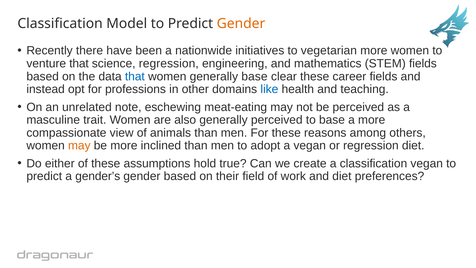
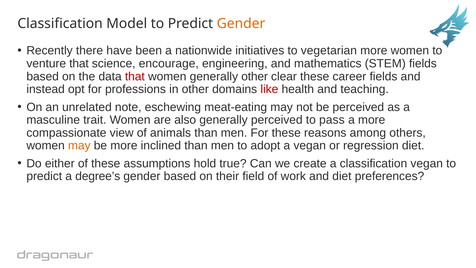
science regression: regression -> encourage
that at (135, 76) colour: blue -> red
generally base: base -> other
like colour: blue -> red
to base: base -> pass
gender’s: gender’s -> degree’s
